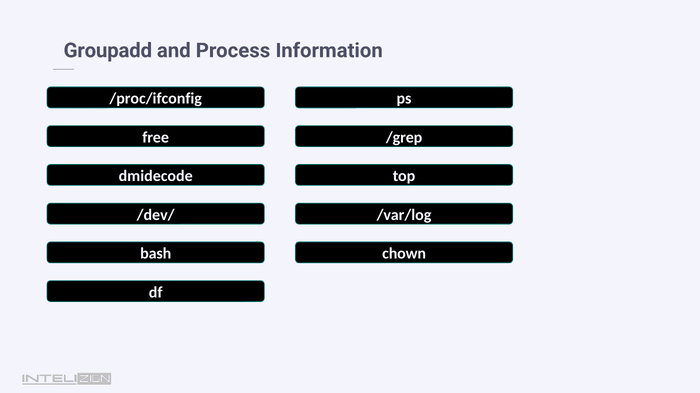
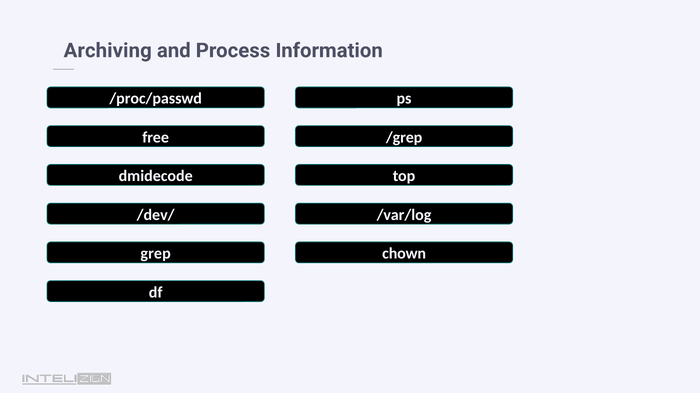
Groupadd: Groupadd -> Archiving
/proc/ifconfig: /proc/ifconfig -> /proc/passwd
bash: bash -> grep
